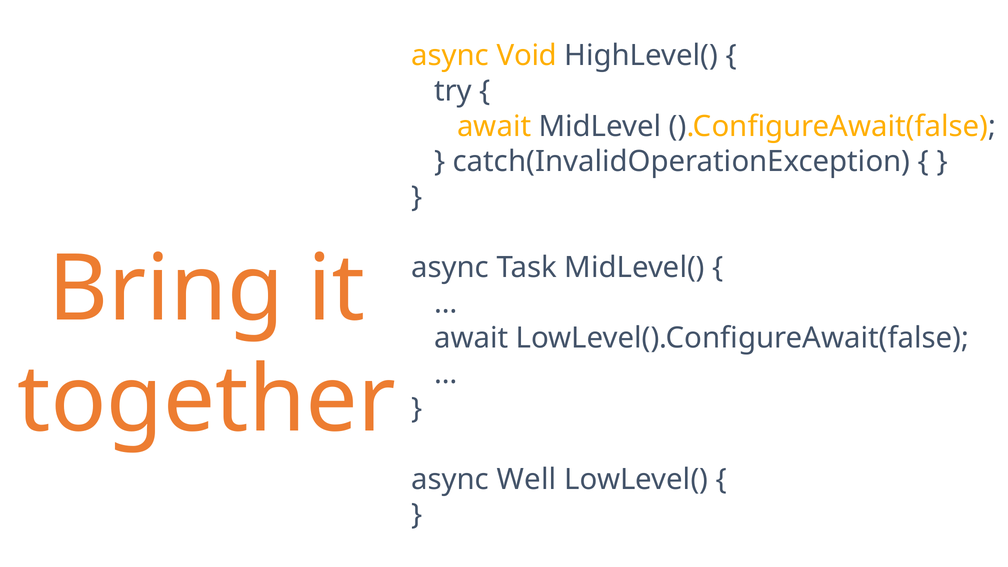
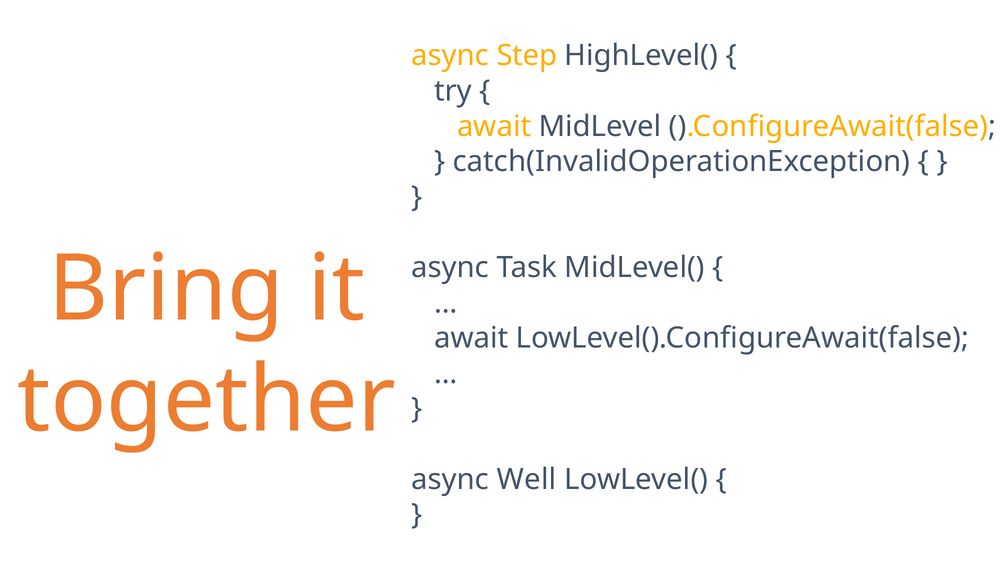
Void: Void -> Step
